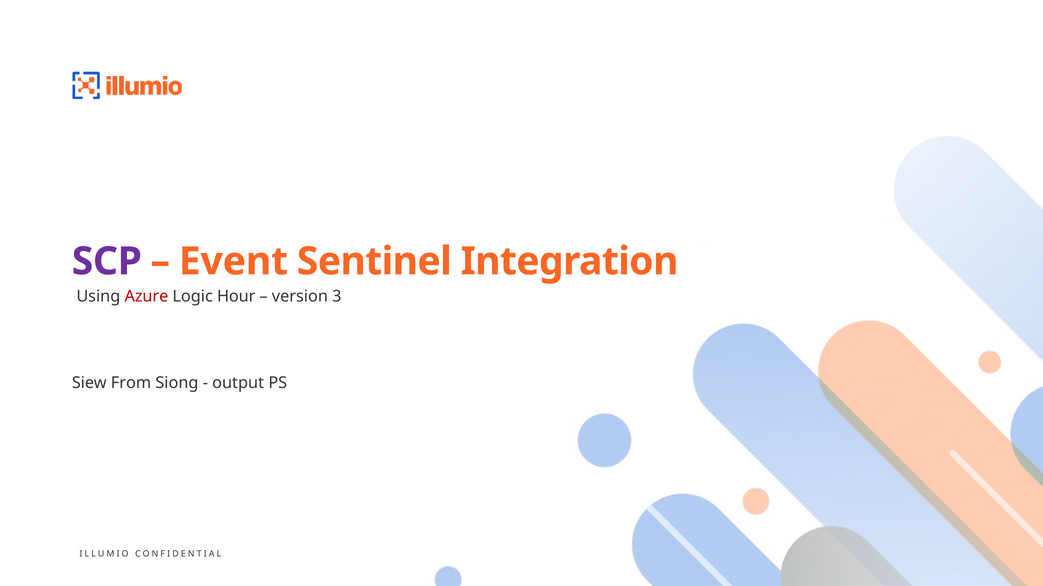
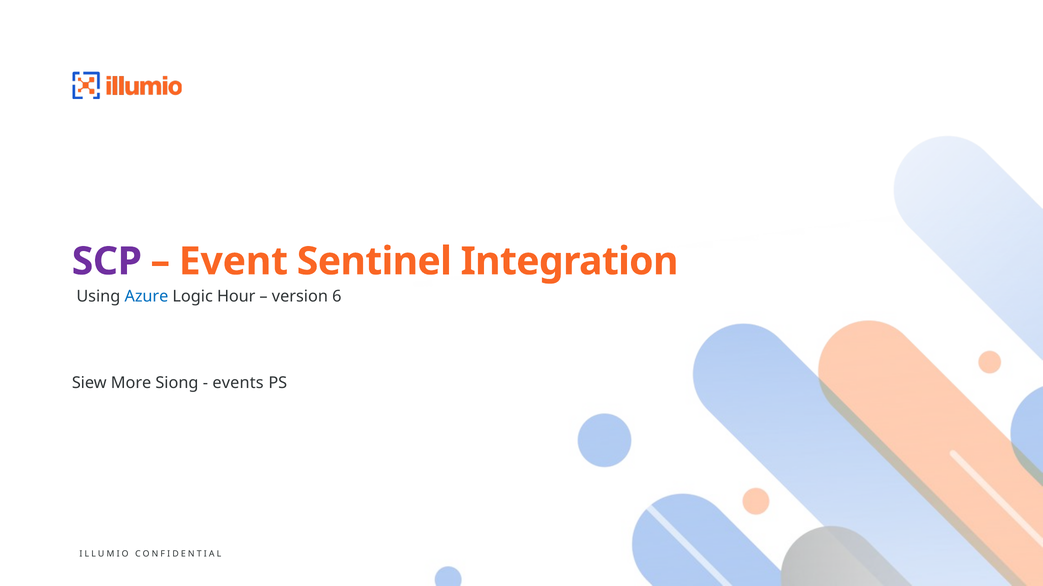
Azure colour: red -> blue
3: 3 -> 6
From: From -> More
output: output -> events
